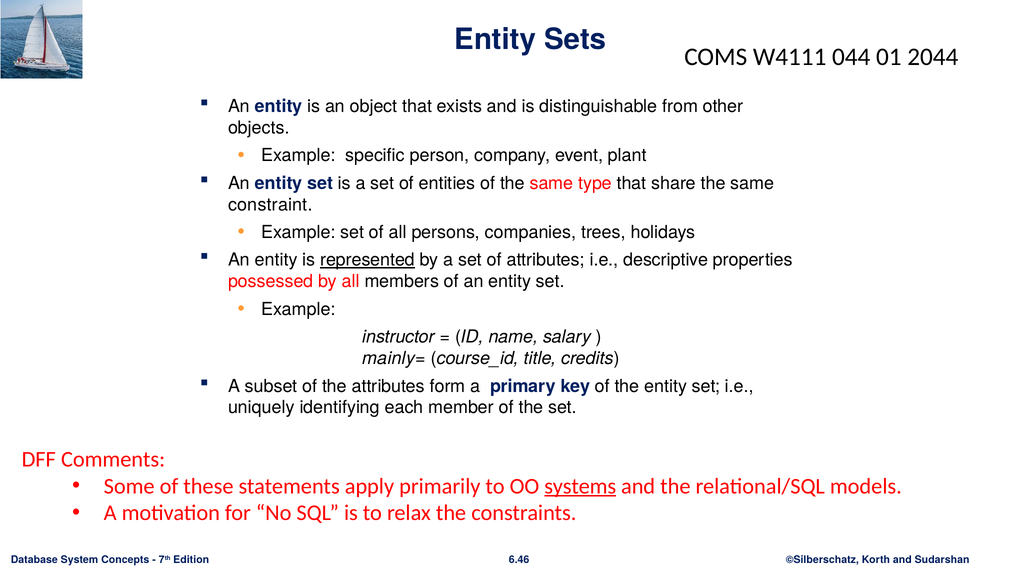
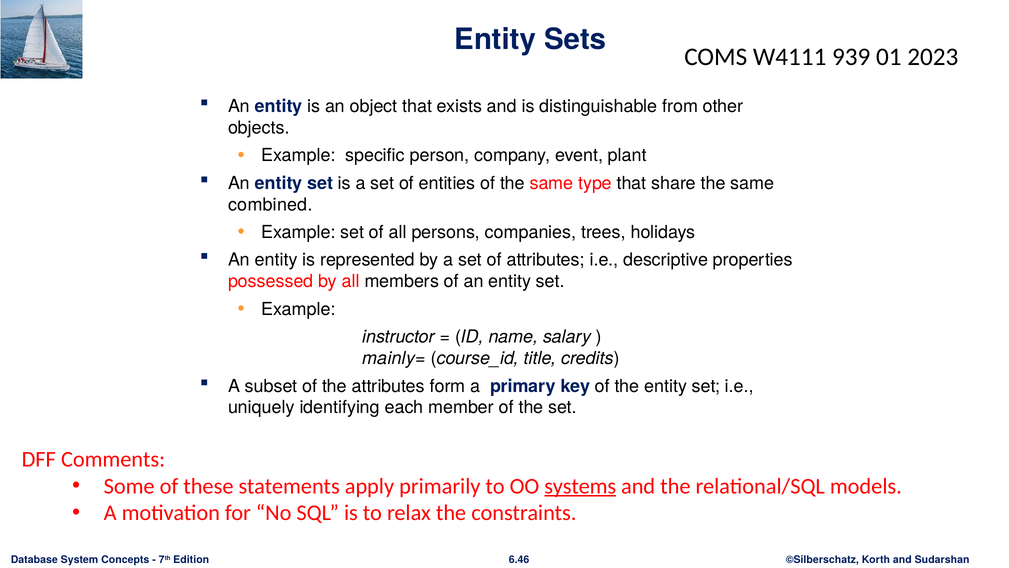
044: 044 -> 939
2044: 2044 -> 2023
constraint: constraint -> combined
represented underline: present -> none
